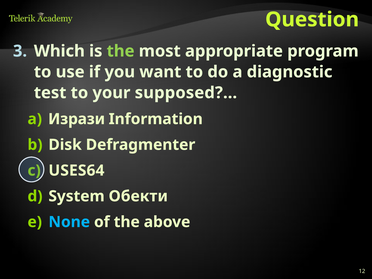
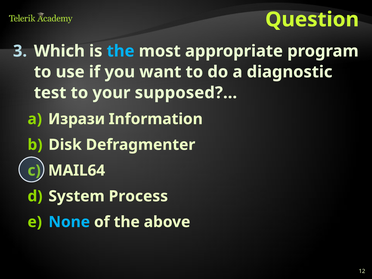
the at (121, 51) colour: light green -> light blue
USES64: USES64 -> MAIL64
Обекти: Обекти -> Process
